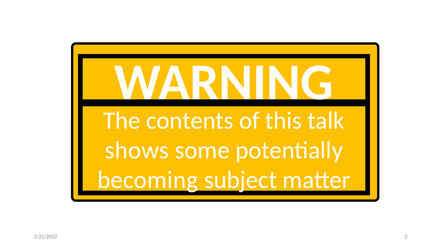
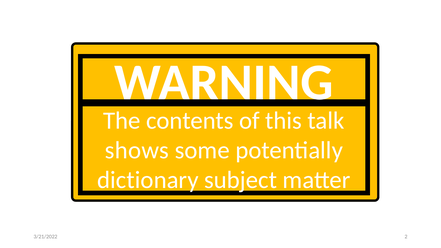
becoming: becoming -> dictionary
